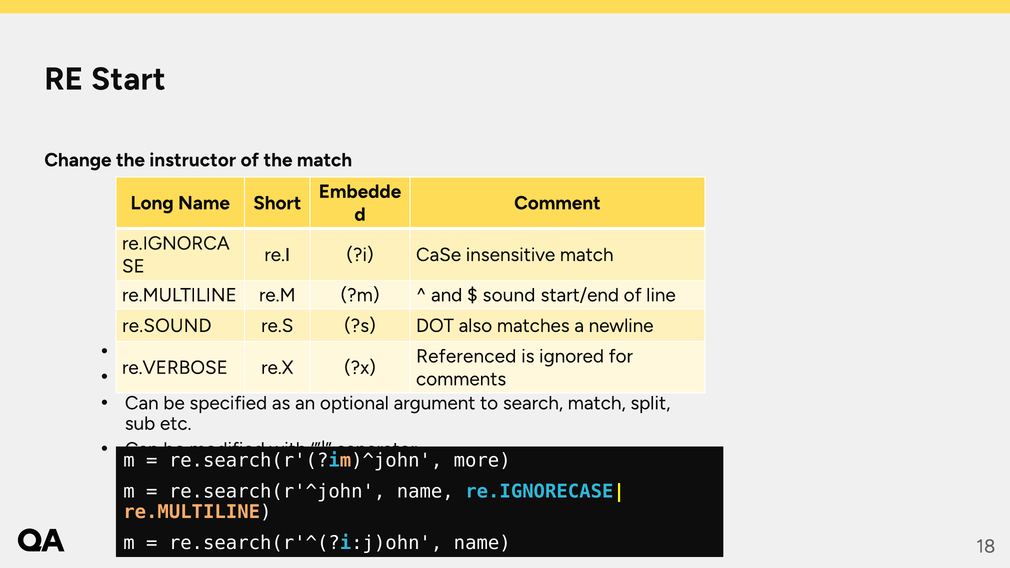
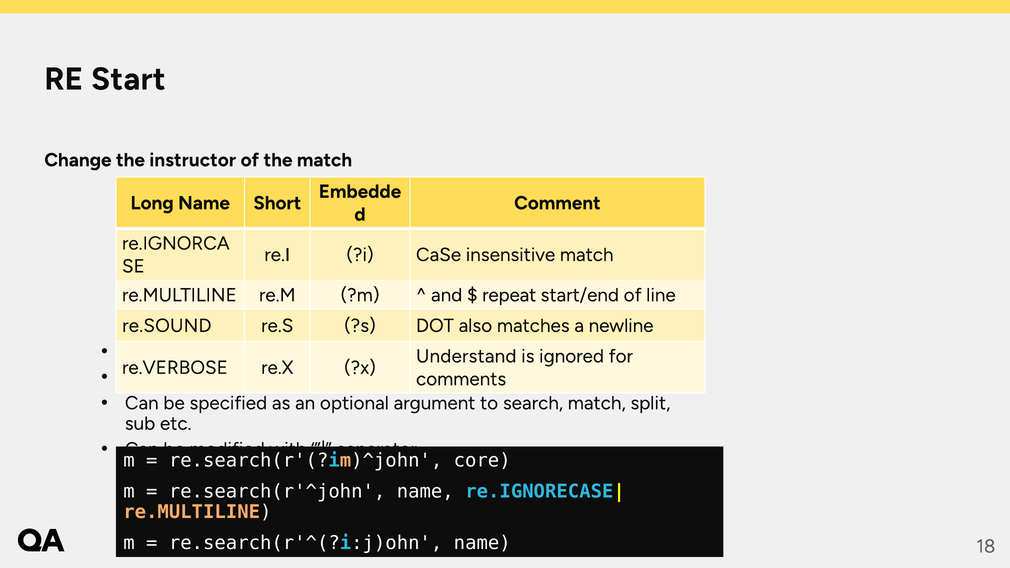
sound: sound -> repeat
Referenced: Referenced -> Understand
more: more -> core
